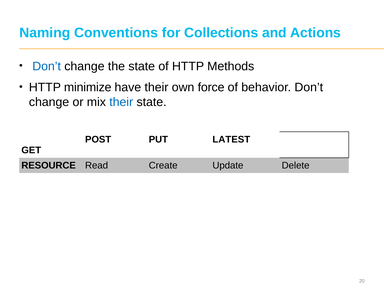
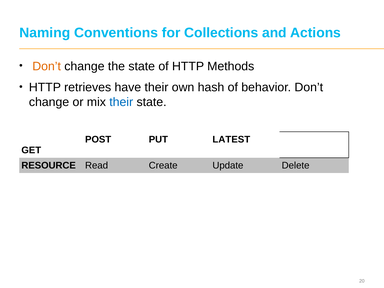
Don’t at (47, 66) colour: blue -> orange
minimize: minimize -> retrieves
force: force -> hash
